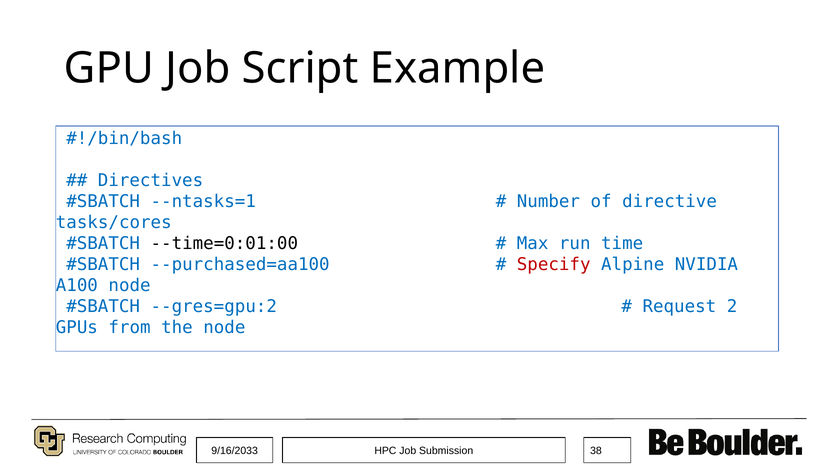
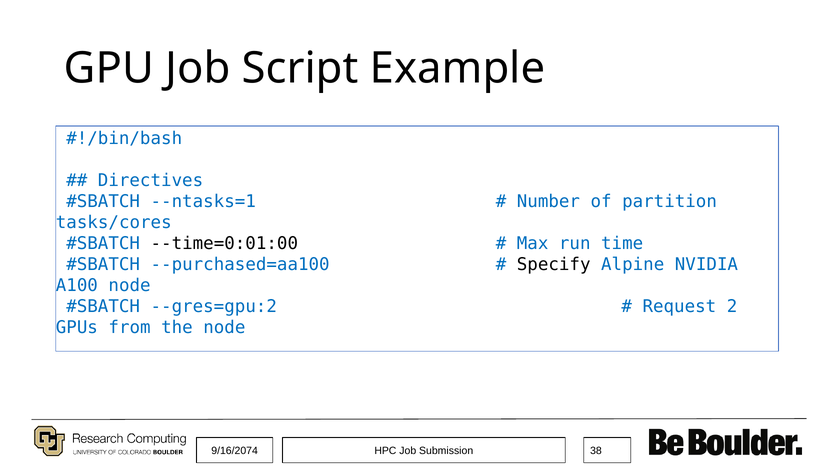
directive: directive -> partition
Specify colour: red -> black
9/16/2033: 9/16/2033 -> 9/16/2074
